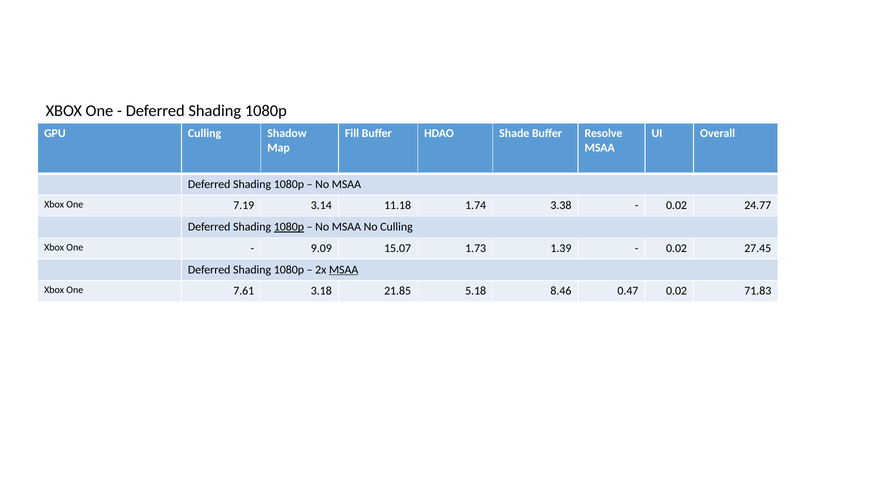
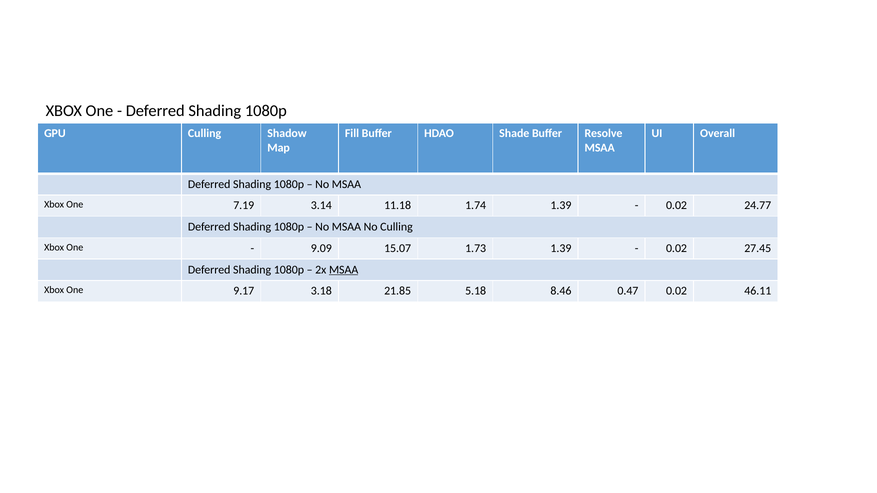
1.74 3.38: 3.38 -> 1.39
1080p at (289, 227) underline: present -> none
7.61: 7.61 -> 9.17
71.83: 71.83 -> 46.11
